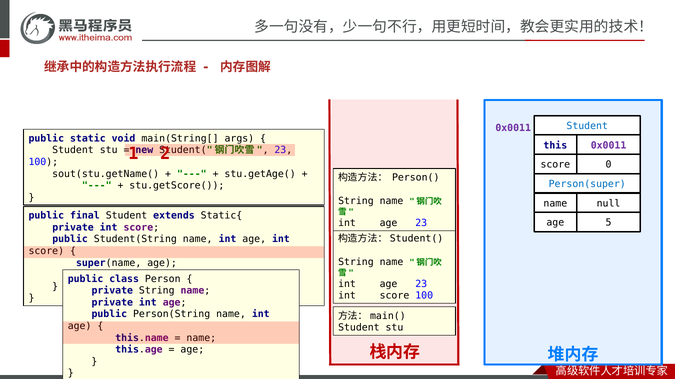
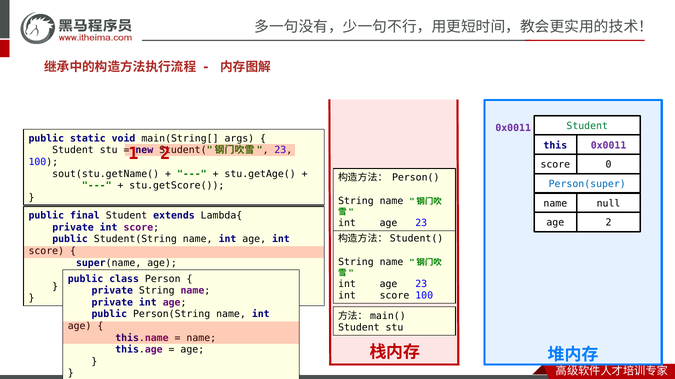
Student at (587, 126) colour: blue -> green
Static{: Static{ -> Lambda{
age 5: 5 -> 2
